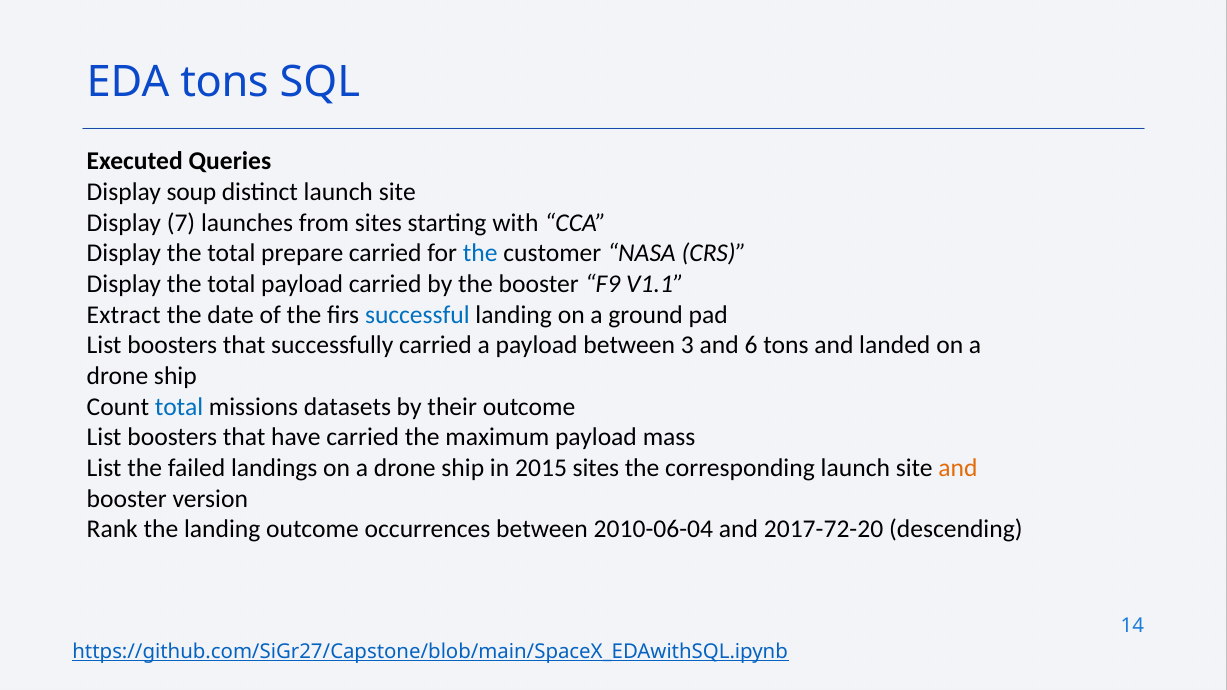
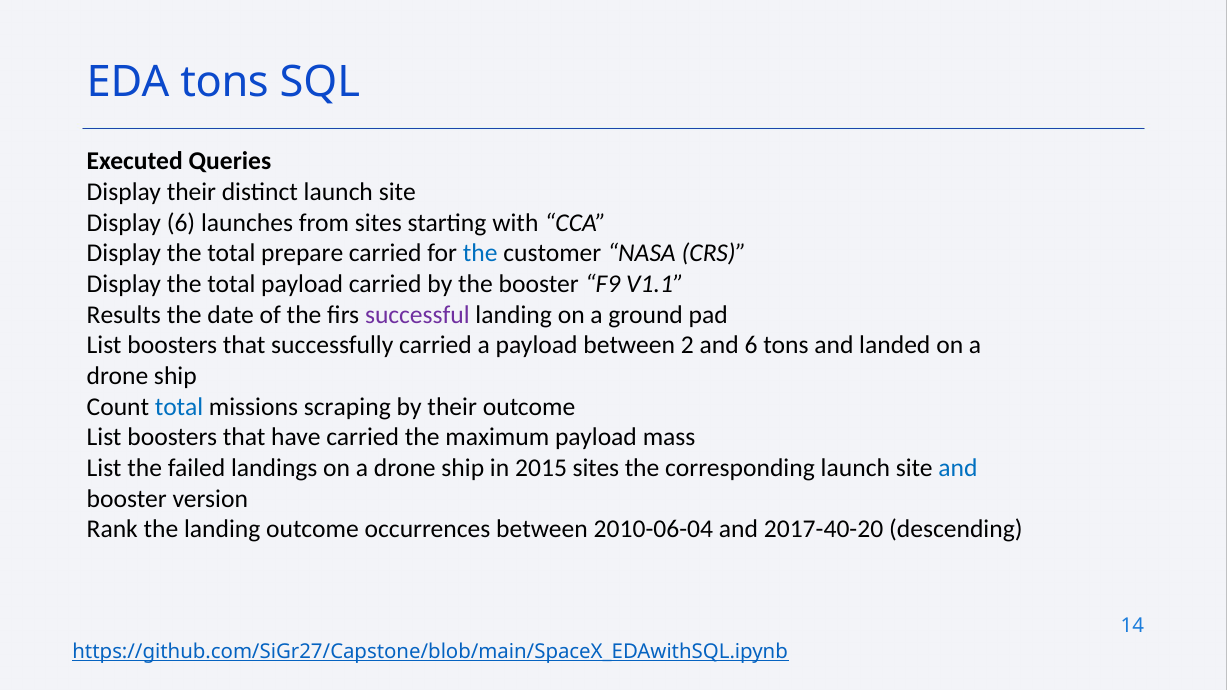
Display soup: soup -> their
Display 7: 7 -> 6
Extract: Extract -> Results
successful colour: blue -> purple
3: 3 -> 2
datasets: datasets -> scraping
and at (958, 468) colour: orange -> blue
2017-72-20: 2017-72-20 -> 2017-40-20
